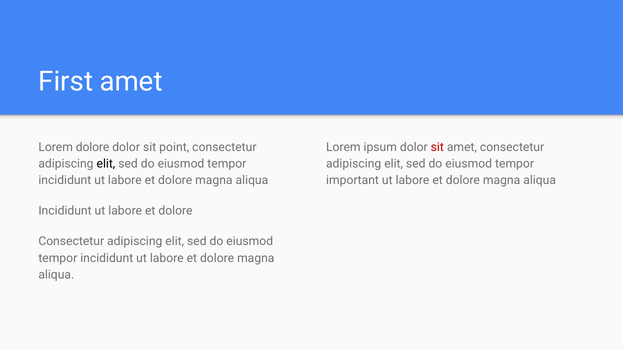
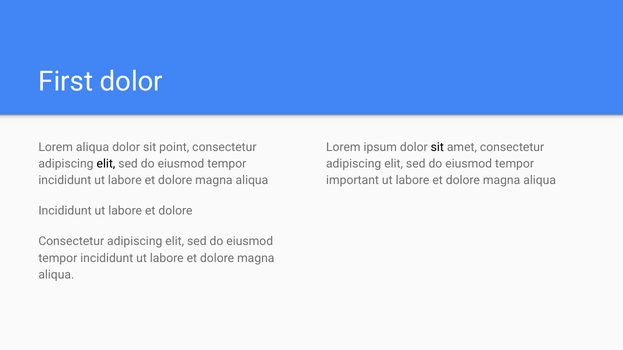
First amet: amet -> dolor
Lorem dolore: dolore -> aliqua
sit at (437, 147) colour: red -> black
